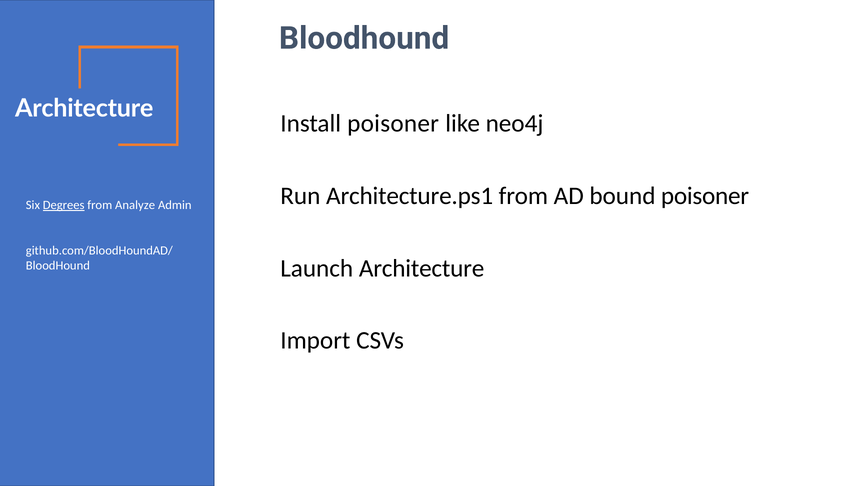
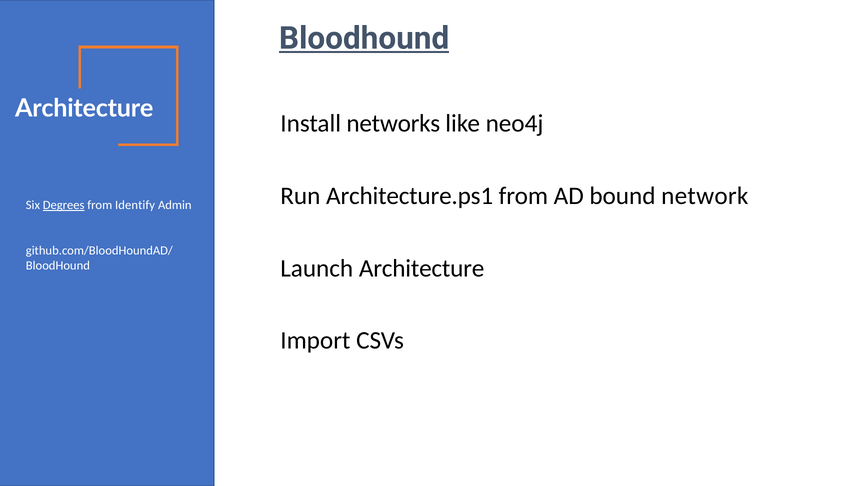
Bloodhound at (364, 38) underline: none -> present
Install poisoner: poisoner -> networks
bound poisoner: poisoner -> network
Analyze: Analyze -> Identify
